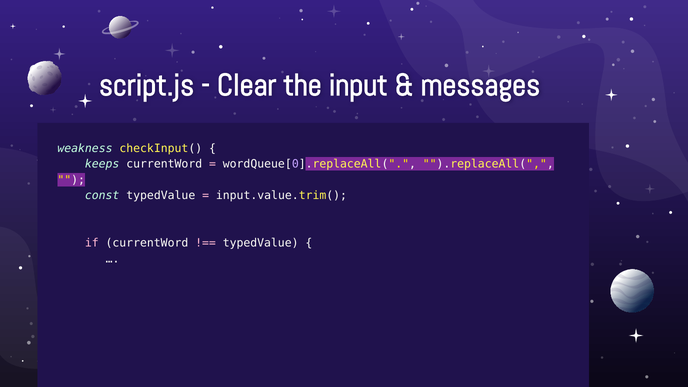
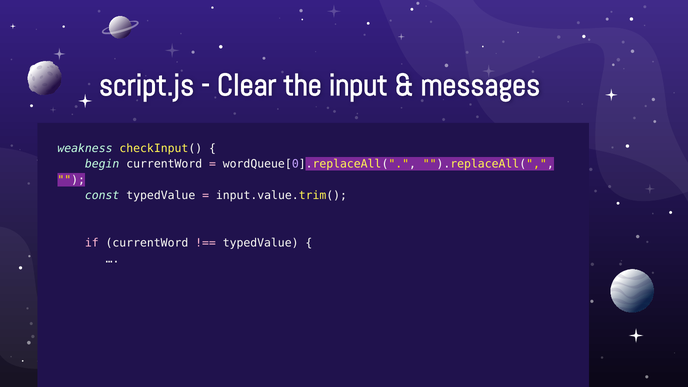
keeps: keeps -> begin
